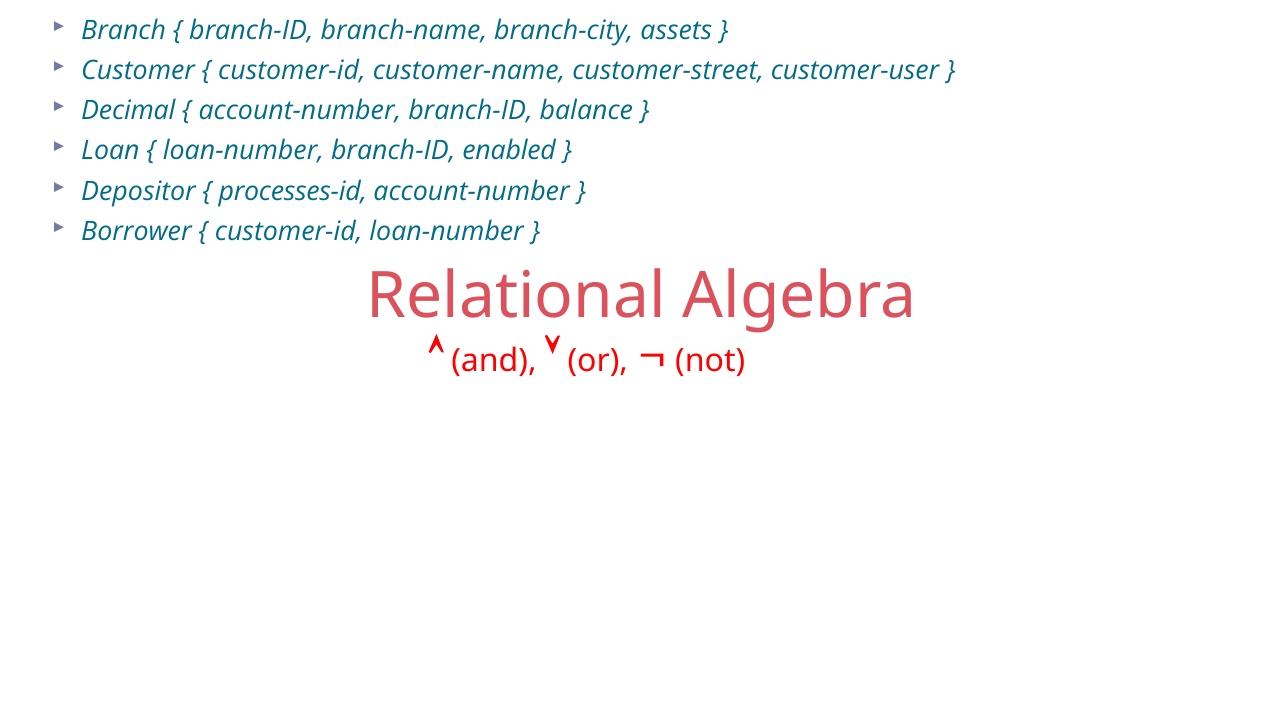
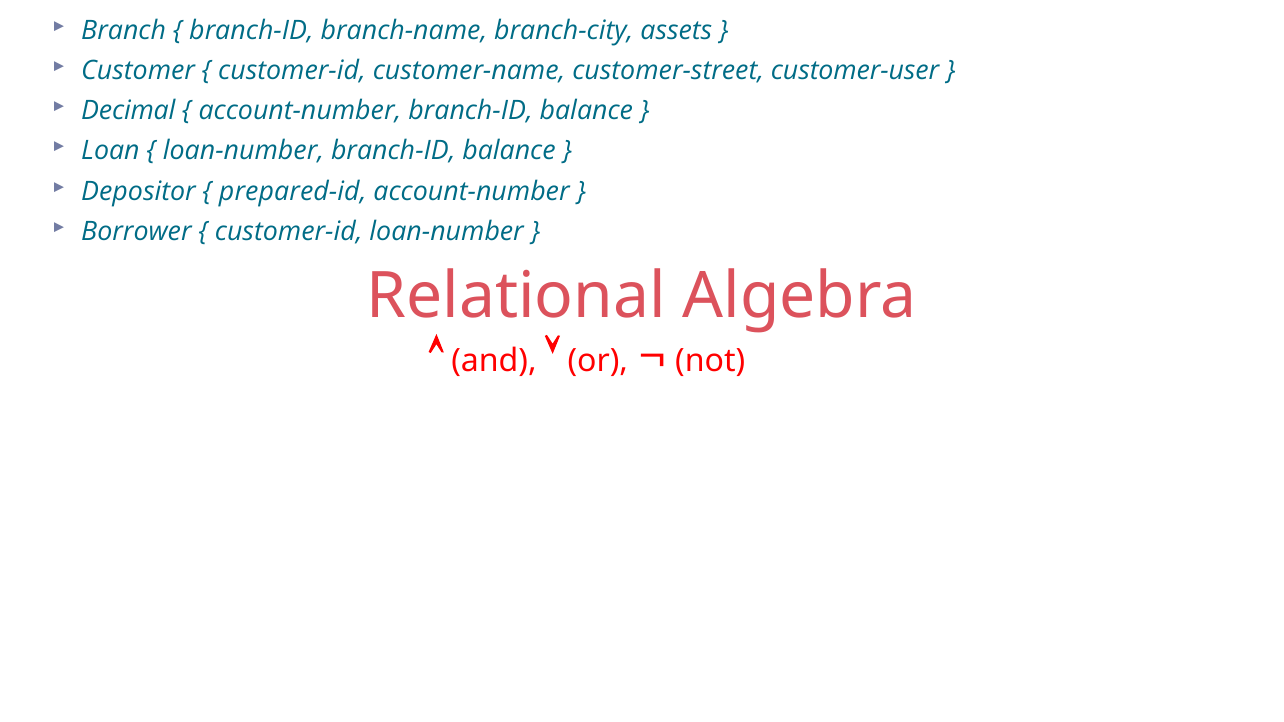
loan-number branch-ID enabled: enabled -> balance
processes-id: processes-id -> prepared-id
